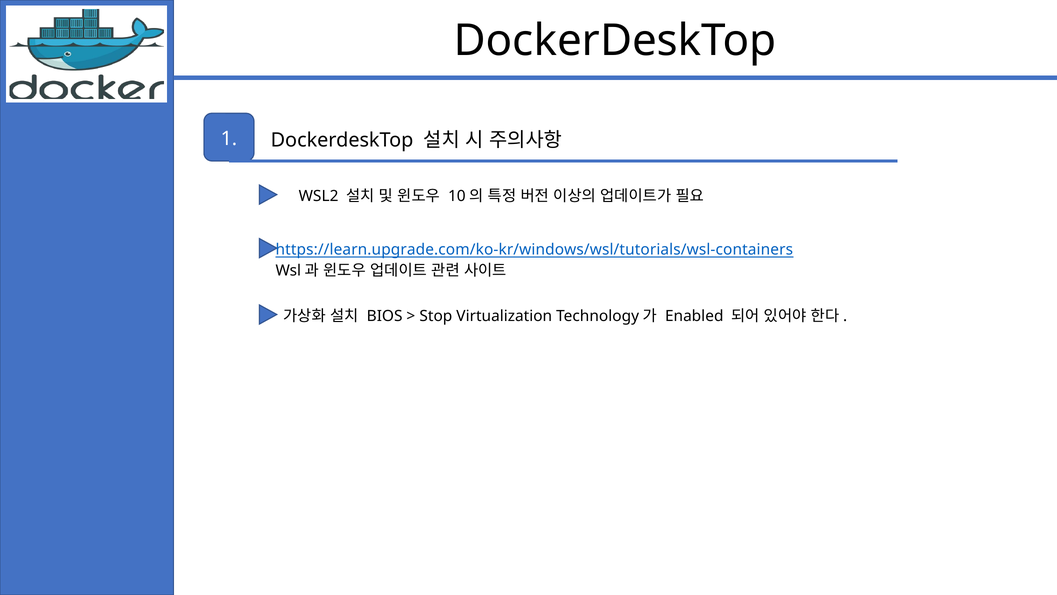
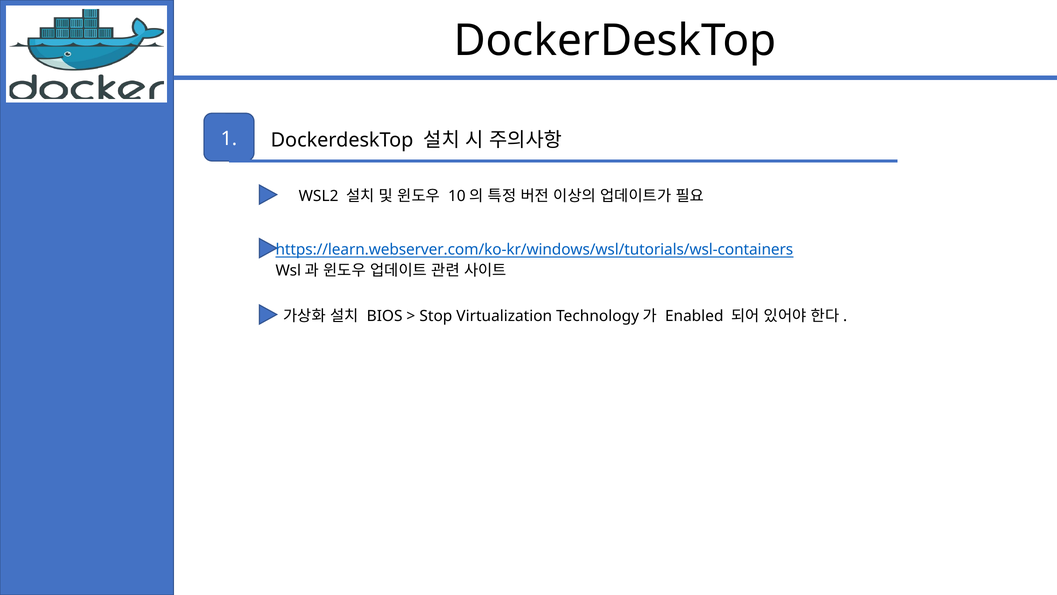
https://learn.upgrade.com/ko-kr/windows/wsl/tutorials/wsl-containers: https://learn.upgrade.com/ko-kr/windows/wsl/tutorials/wsl-containers -> https://learn.webserver.com/ko-kr/windows/wsl/tutorials/wsl-containers
